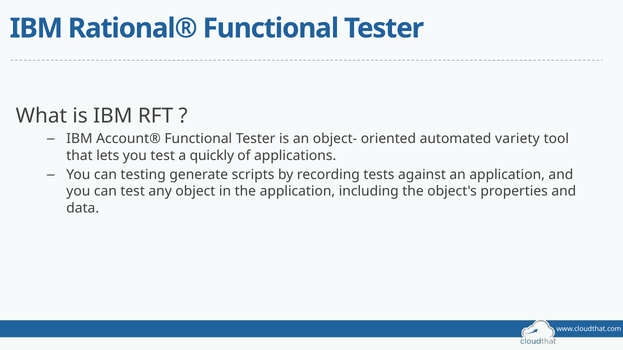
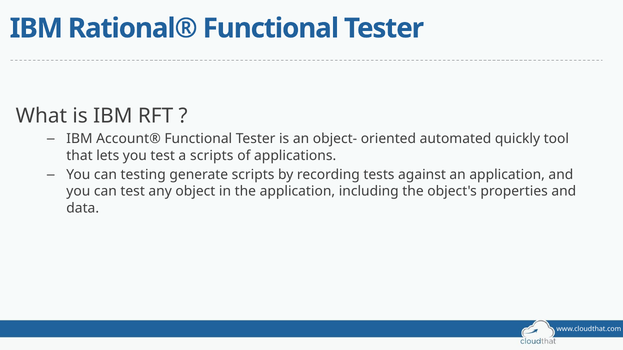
variety: variety -> quickly
a quickly: quickly -> scripts
